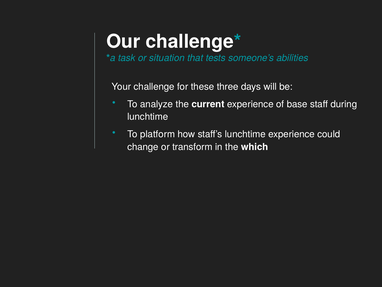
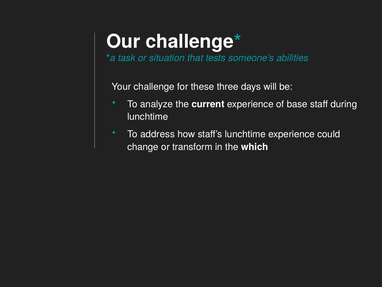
platform: platform -> address
